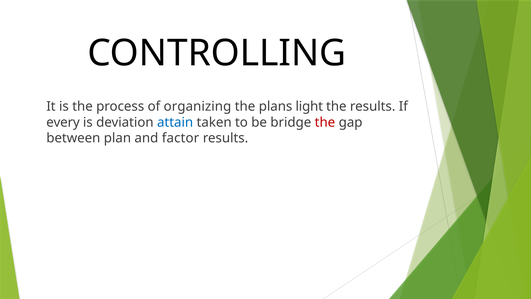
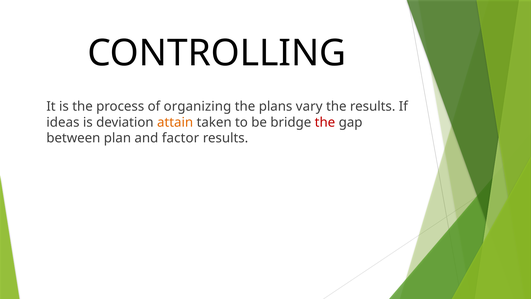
light: light -> vary
every: every -> ideas
attain colour: blue -> orange
